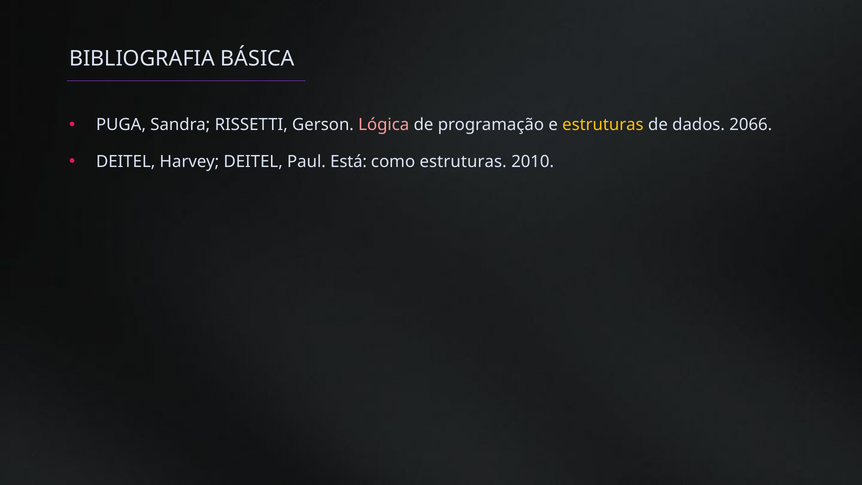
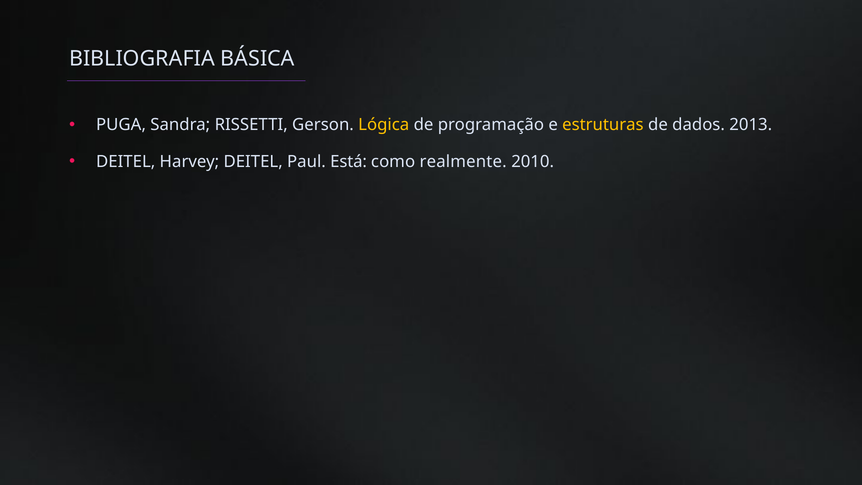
Lógica colour: pink -> yellow
2066: 2066 -> 2013
como estruturas: estruturas -> realmente
